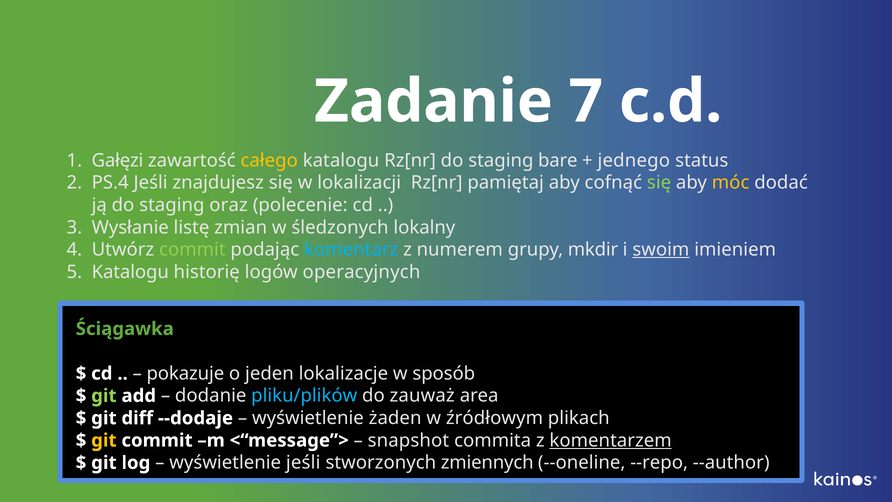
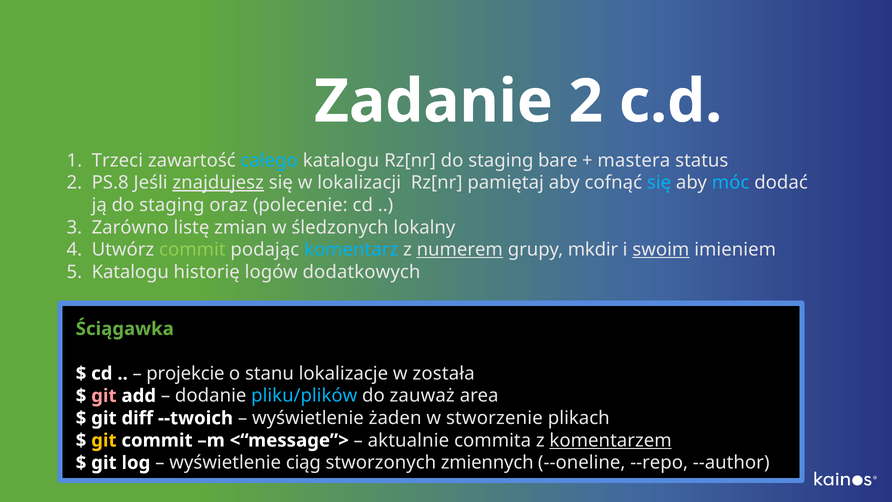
Zadanie 7: 7 -> 2
Gałęzi: Gałęzi -> Trzeci
całego colour: yellow -> light blue
jednego: jednego -> mastera
PS.4: PS.4 -> PS.8
znajdujesz underline: none -> present
się at (659, 183) colour: light green -> light blue
móc colour: yellow -> light blue
Wysłanie: Wysłanie -> Zarówno
numerem underline: none -> present
operacyjnych: operacyjnych -> dodatkowych
pokazuje: pokazuje -> projekcie
jeden: jeden -> stanu
sposób: sposób -> została
git at (104, 396) colour: light green -> pink
--dodaje: --dodaje -> --twoich
źródłowym: źródłowym -> stworzenie
snapshot: snapshot -> aktualnie
wyświetlenie jeśli: jeśli -> ciąg
